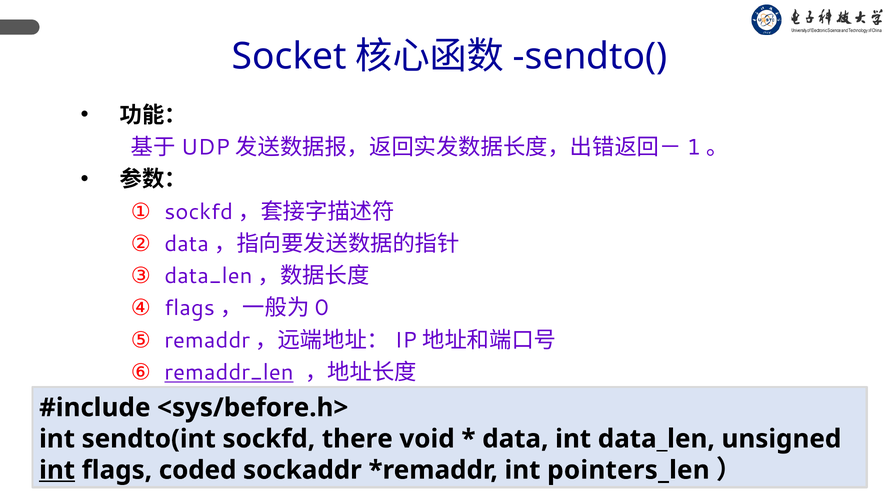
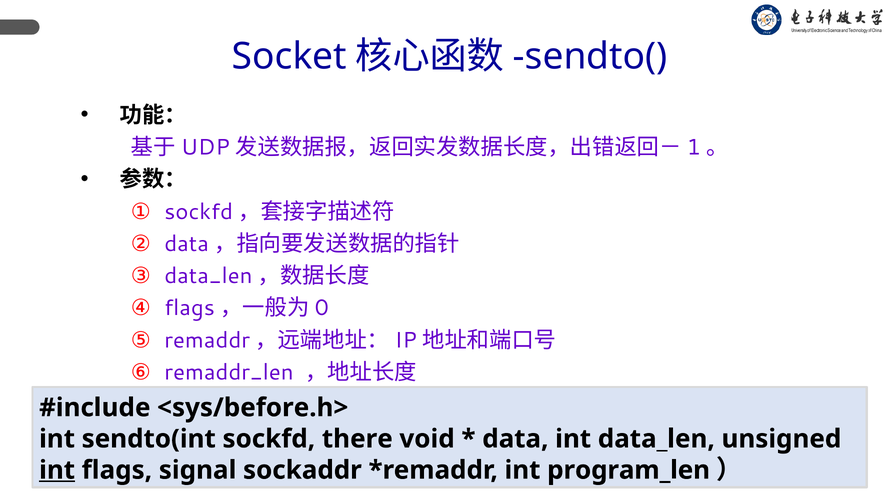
remaddr_len underline: present -> none
coded: coded -> signal
pointers_len: pointers_len -> program_len
